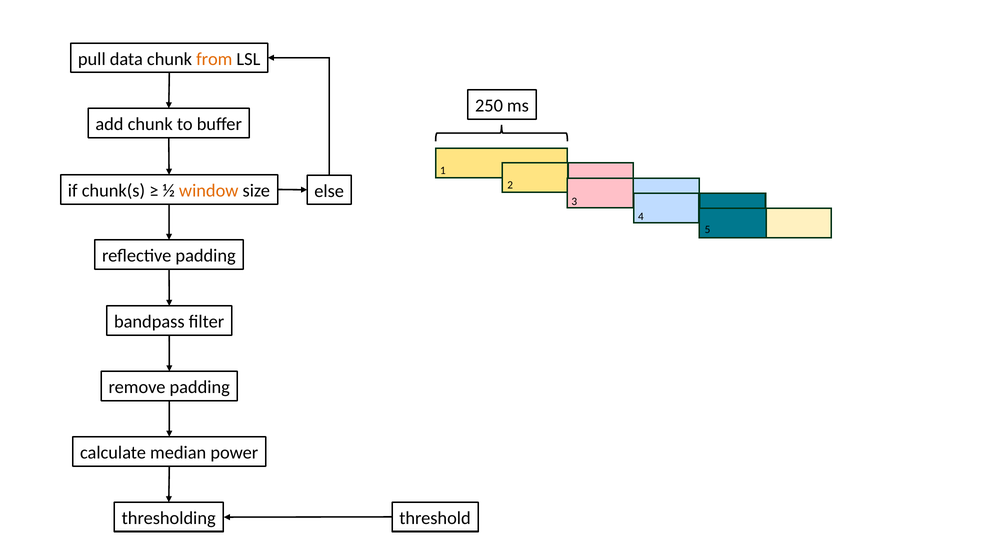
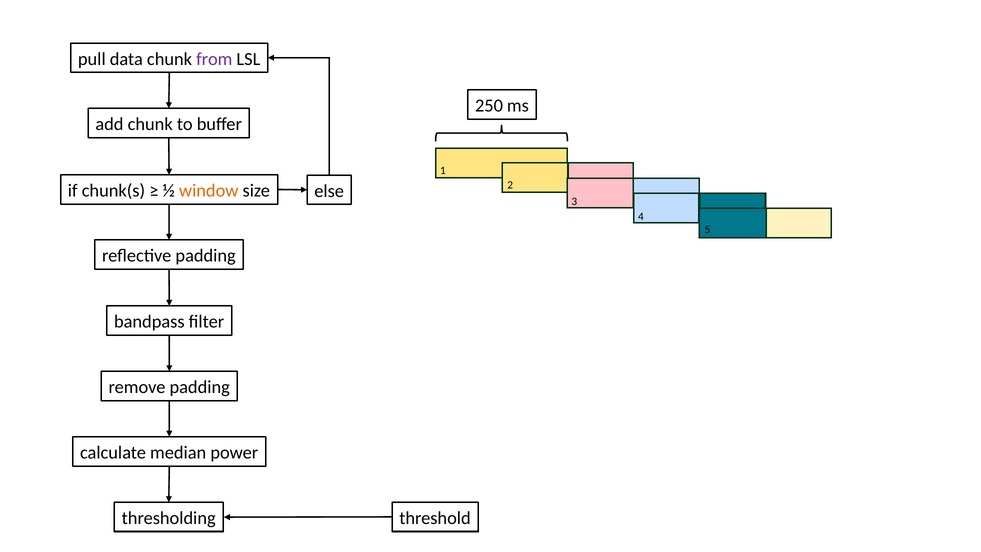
from colour: orange -> purple
